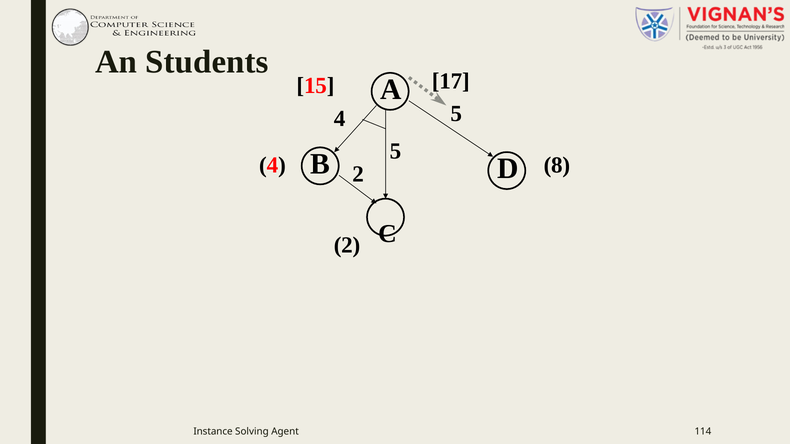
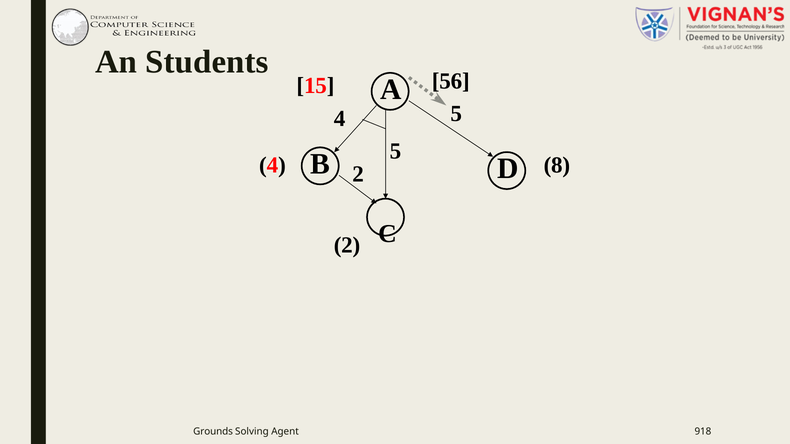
17: 17 -> 56
Instance: Instance -> Grounds
114: 114 -> 918
